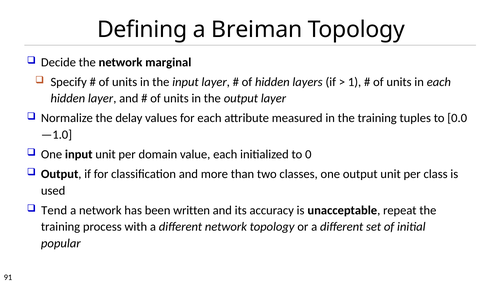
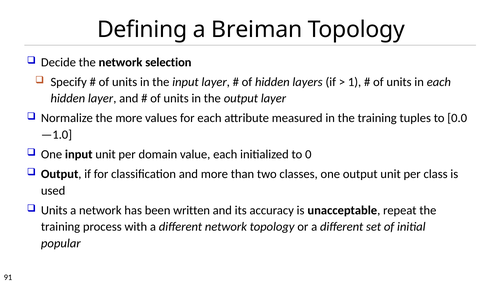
marginal: marginal -> selection
the delay: delay -> more
Tend at (54, 211): Tend -> Units
